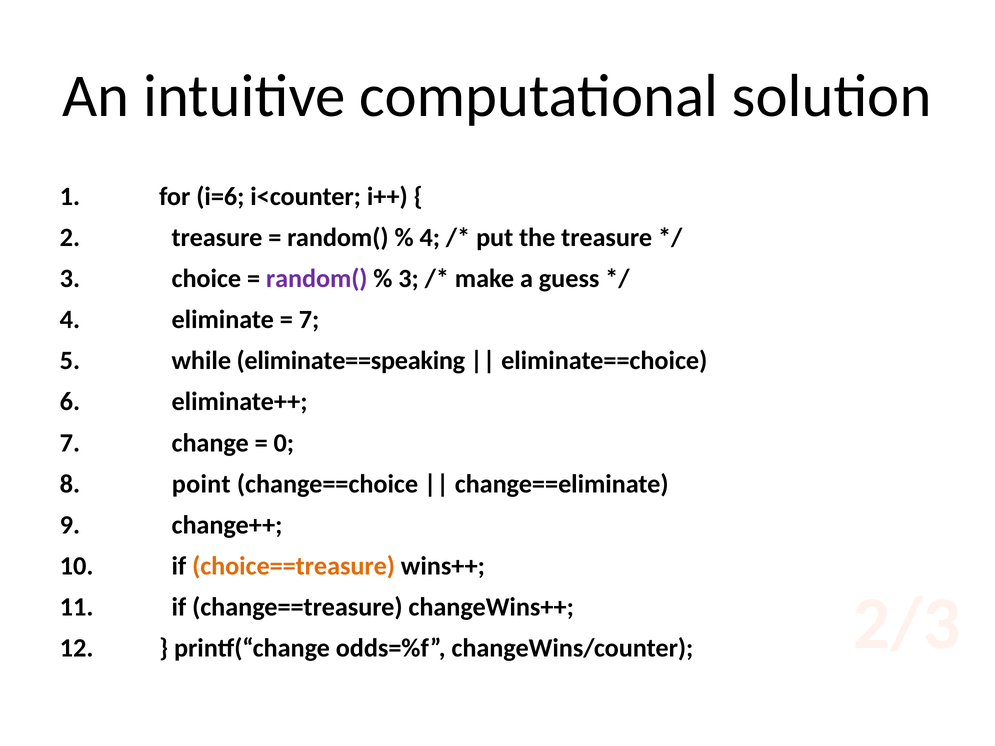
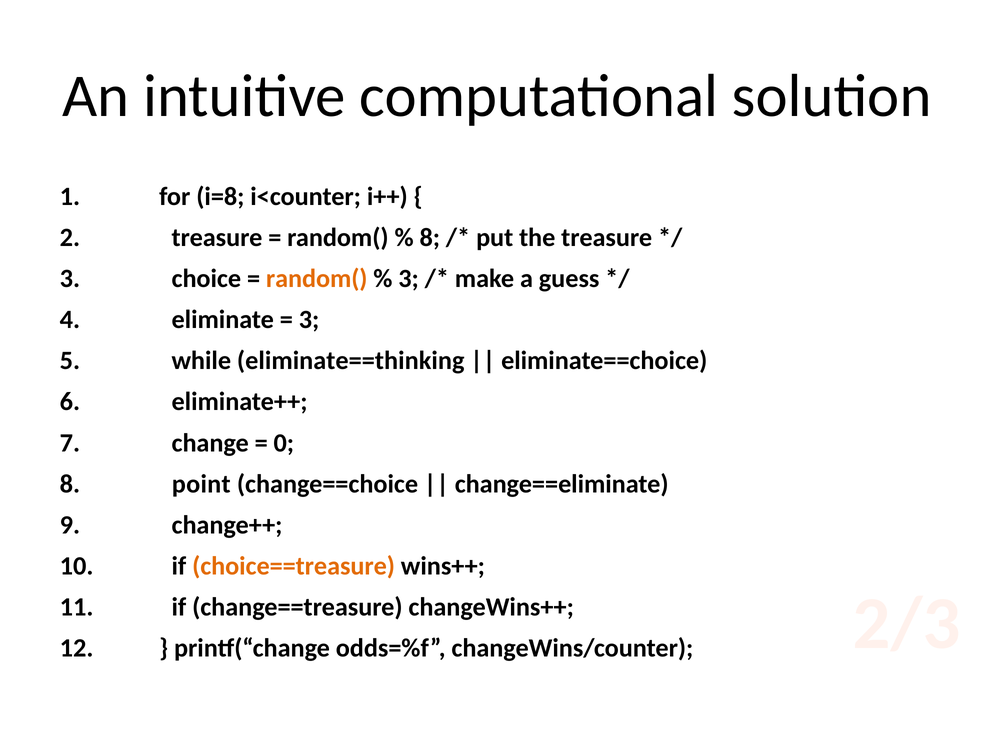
i=6: i=6 -> i=8
4 at (430, 238): 4 -> 8
random( at (317, 279) colour: purple -> orange
7 at (309, 320): 7 -> 3
eliminate==speaking: eliminate==speaking -> eliminate==thinking
